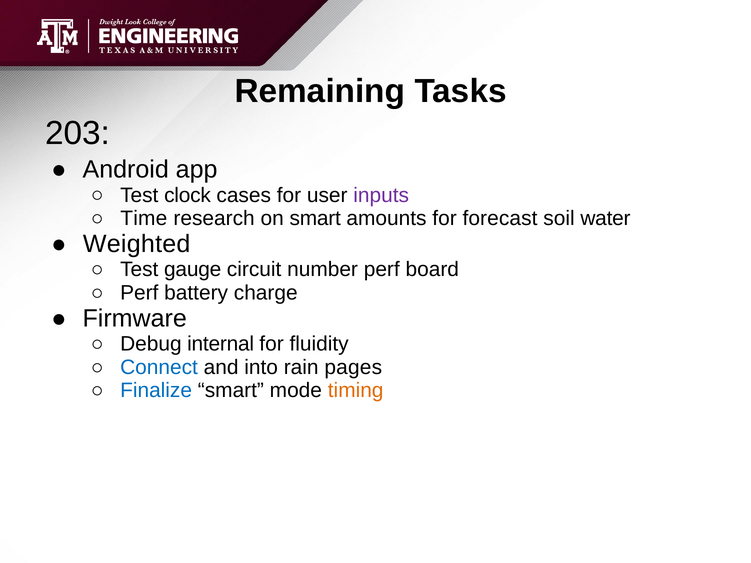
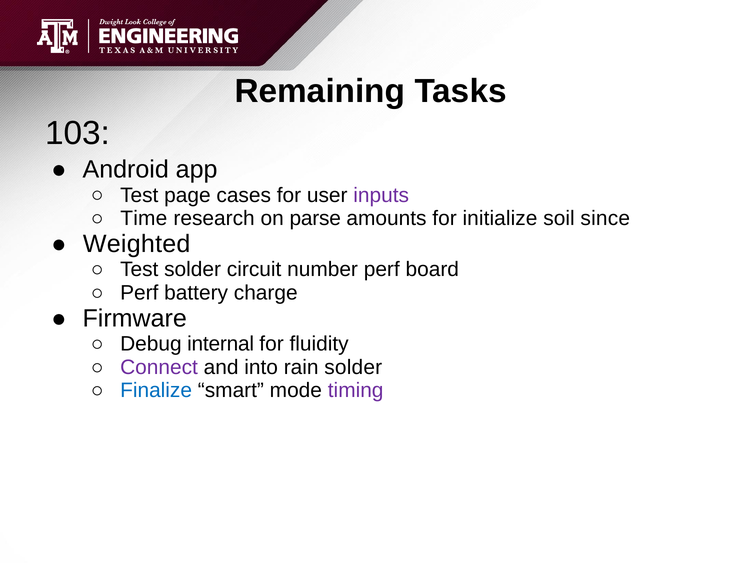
203: 203 -> 103
clock: clock -> page
on smart: smart -> parse
forecast: forecast -> initialize
water: water -> since
Test gauge: gauge -> solder
Connect colour: blue -> purple
rain pages: pages -> solder
timing colour: orange -> purple
